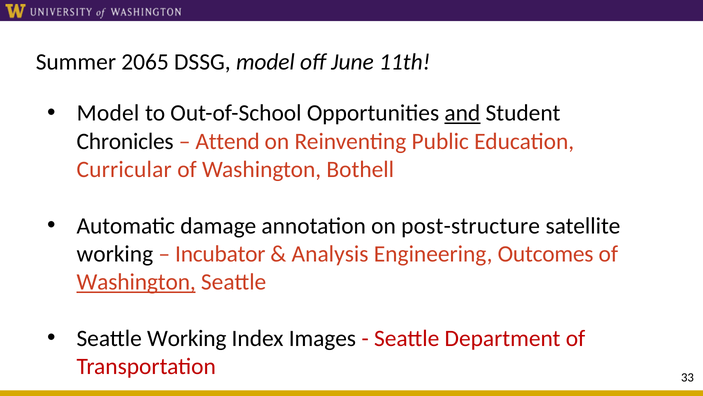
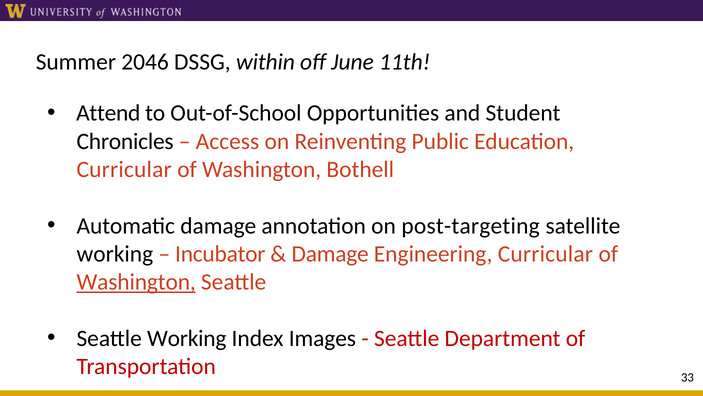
2065: 2065 -> 2046
DSSG model: model -> within
Model at (108, 113): Model -> Attend
and underline: present -> none
Attend: Attend -> Access
post-structure: post-structure -> post-targeting
Analysis at (330, 254): Analysis -> Damage
Engineering Outcomes: Outcomes -> Curricular
